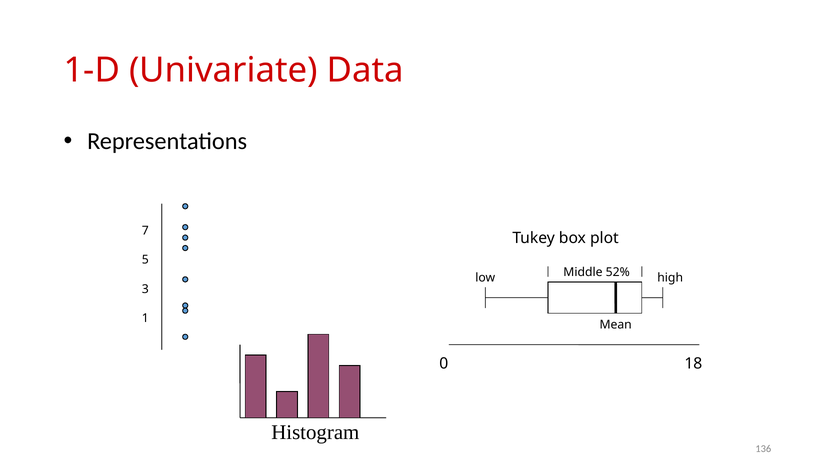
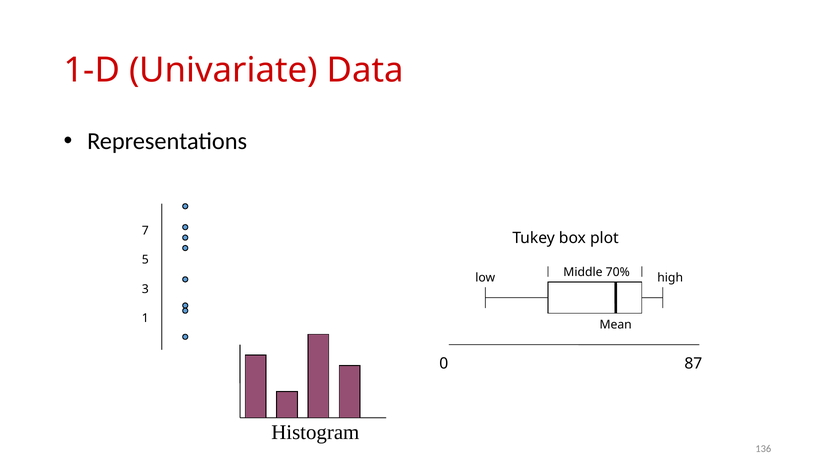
52%: 52% -> 70%
18: 18 -> 87
